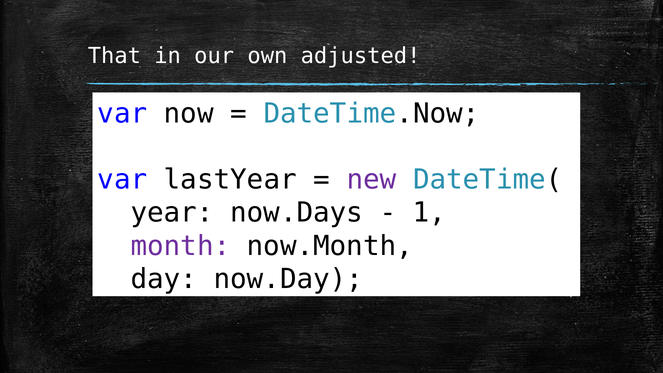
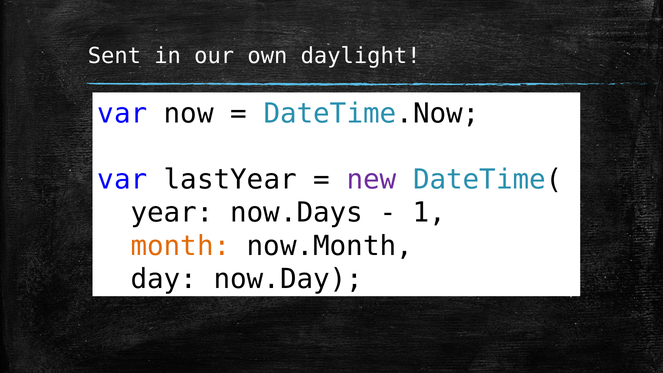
That: That -> Sent
adjusted: adjusted -> daylight
month colour: purple -> orange
